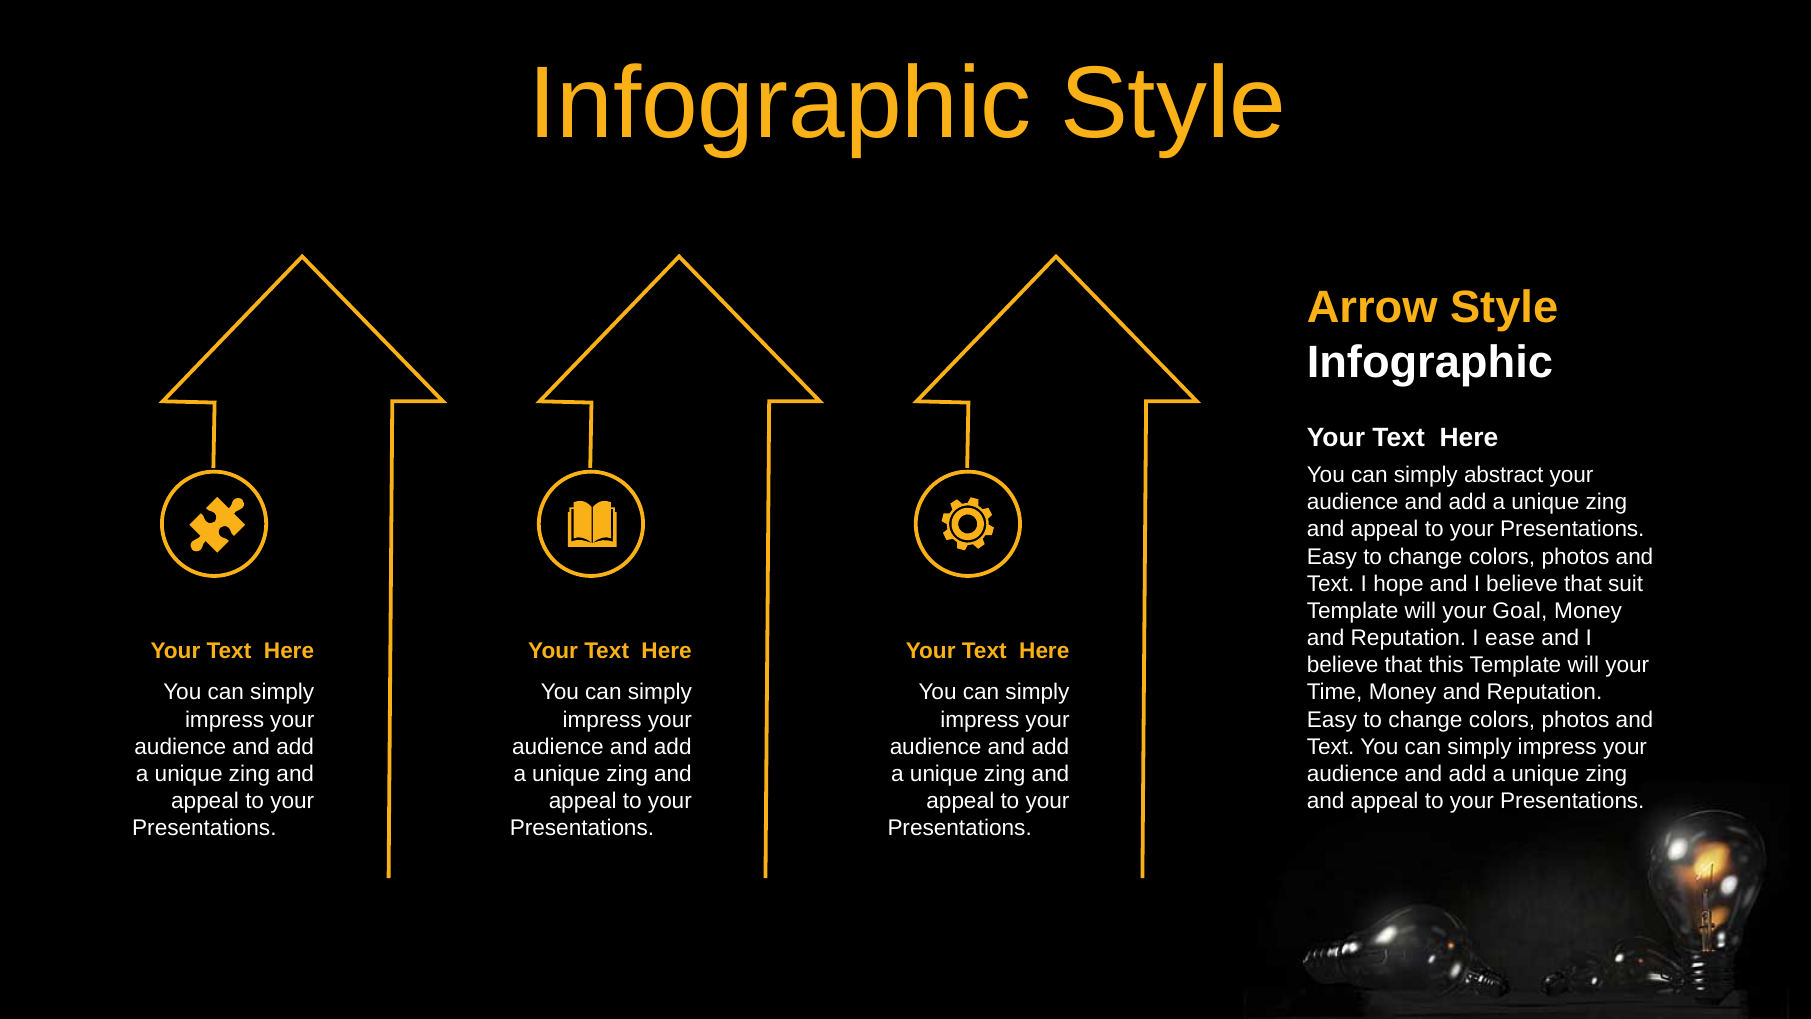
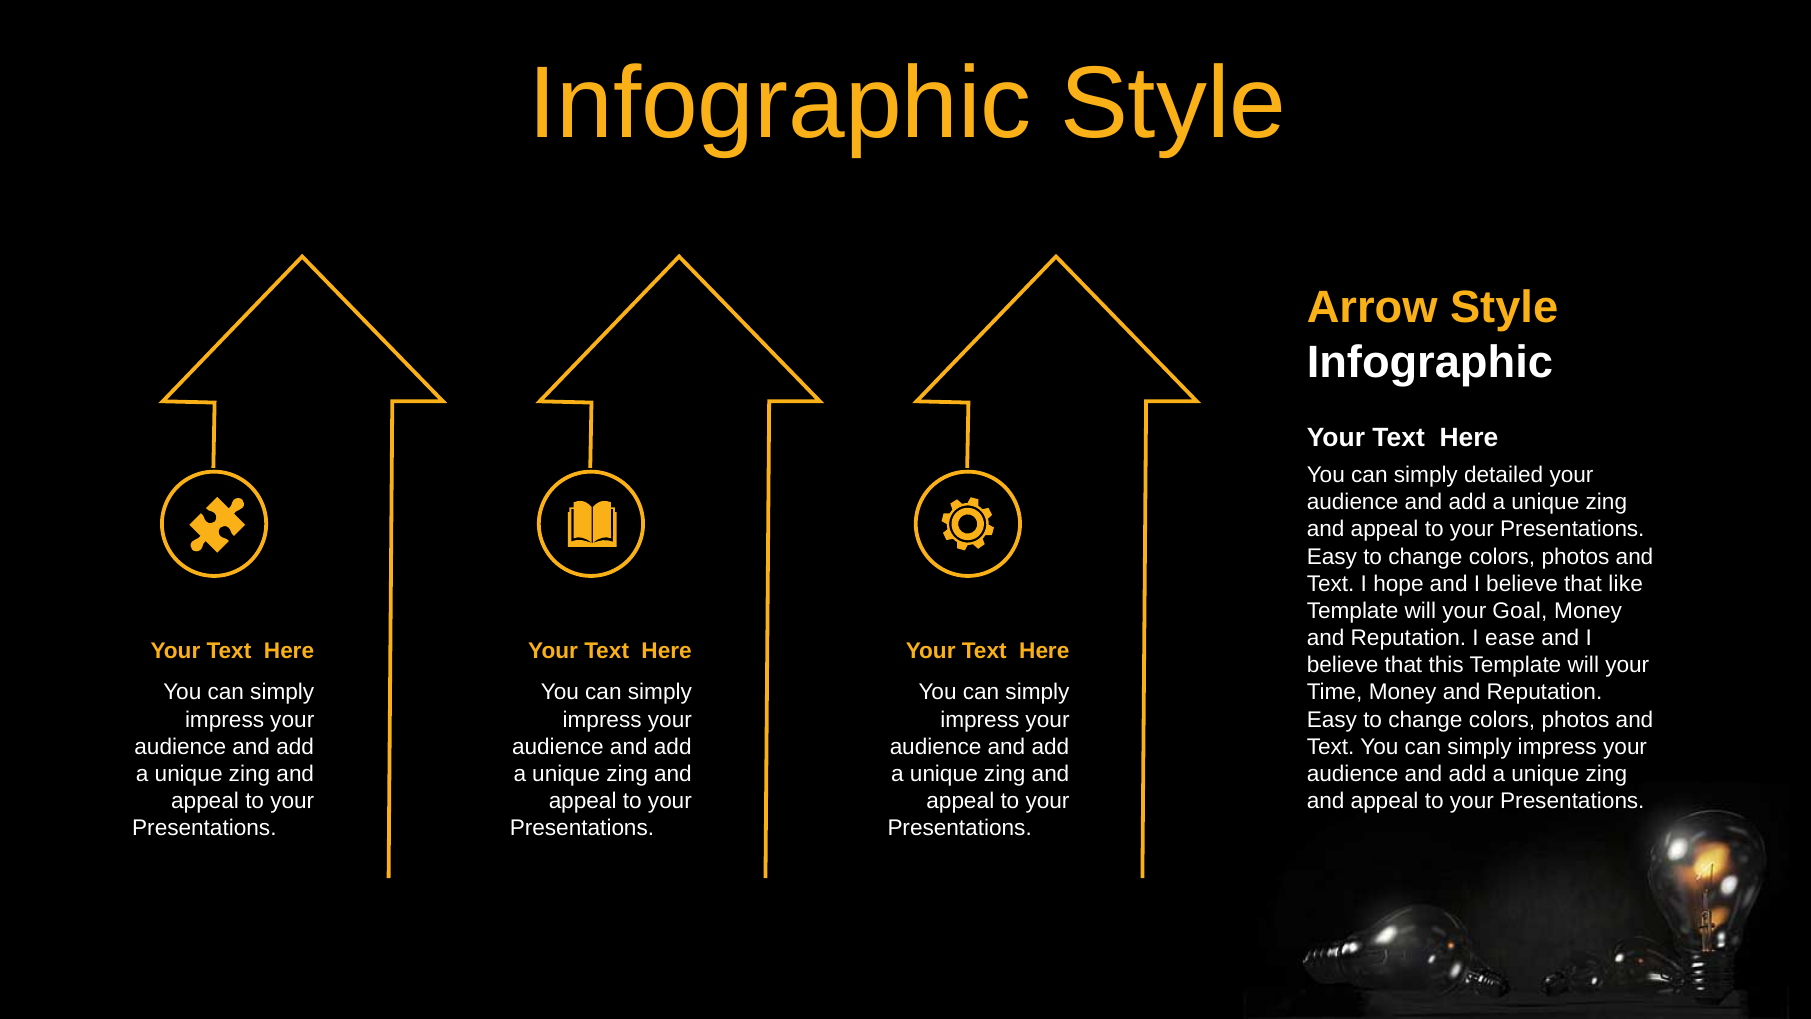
abstract: abstract -> detailed
suit: suit -> like
